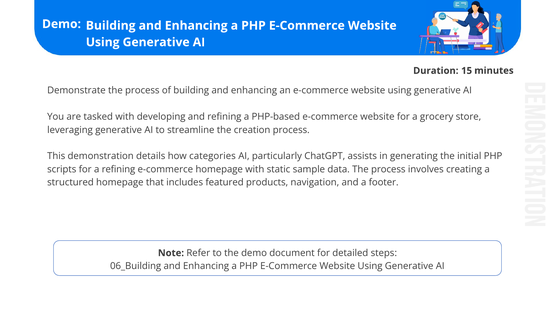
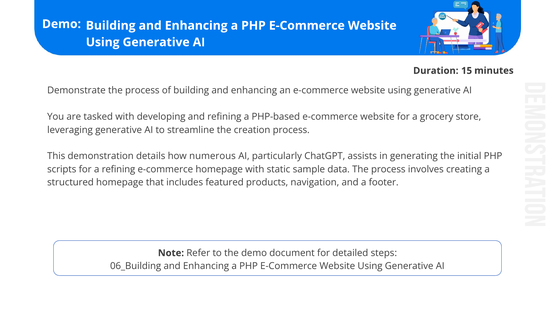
categories: categories -> numerous
